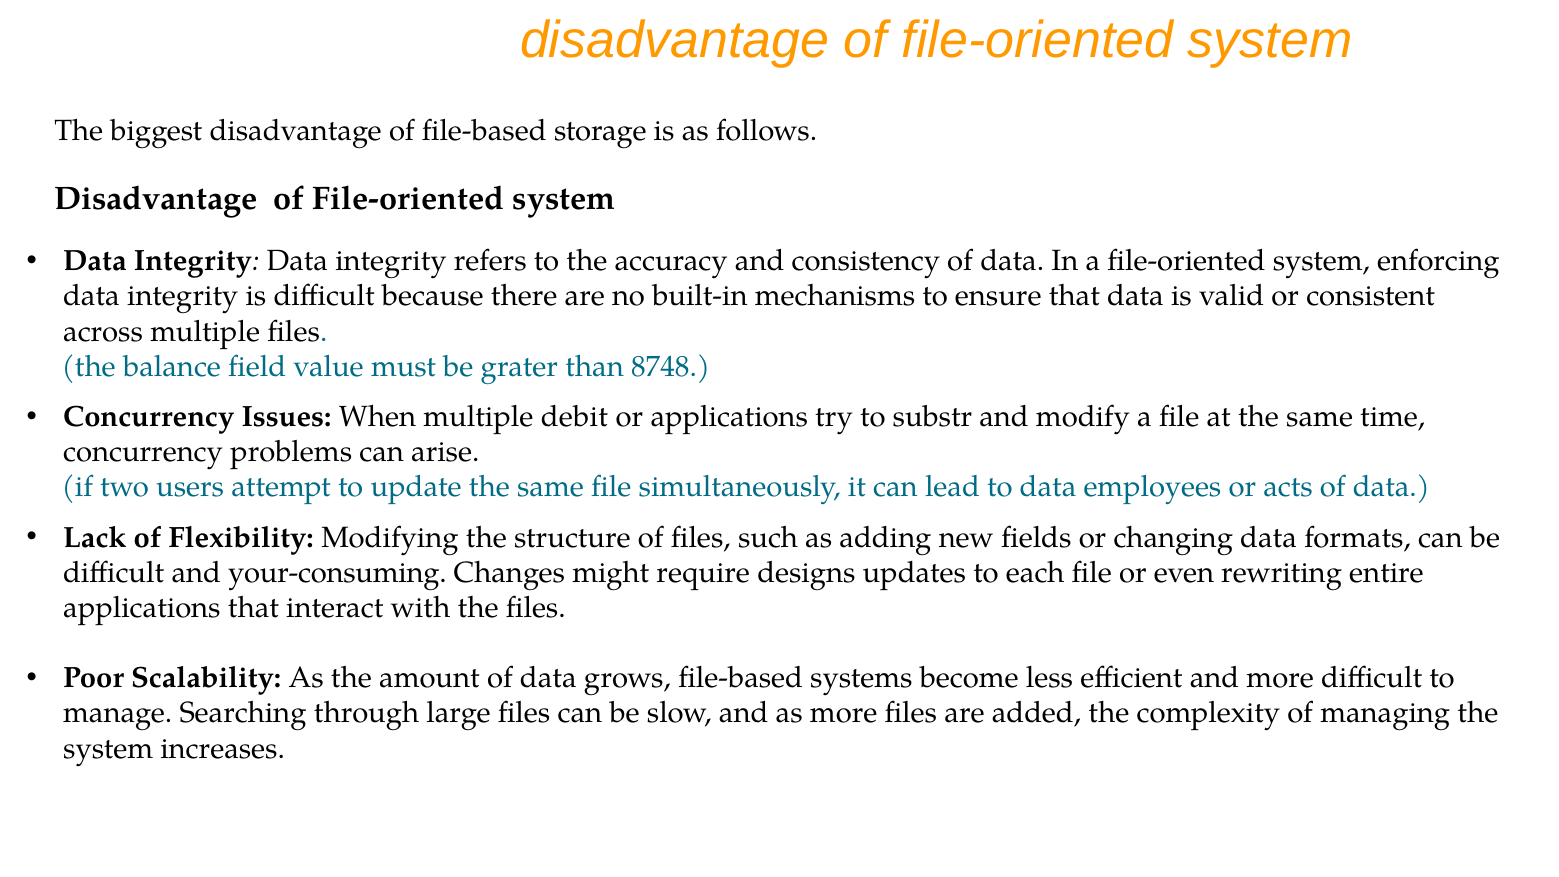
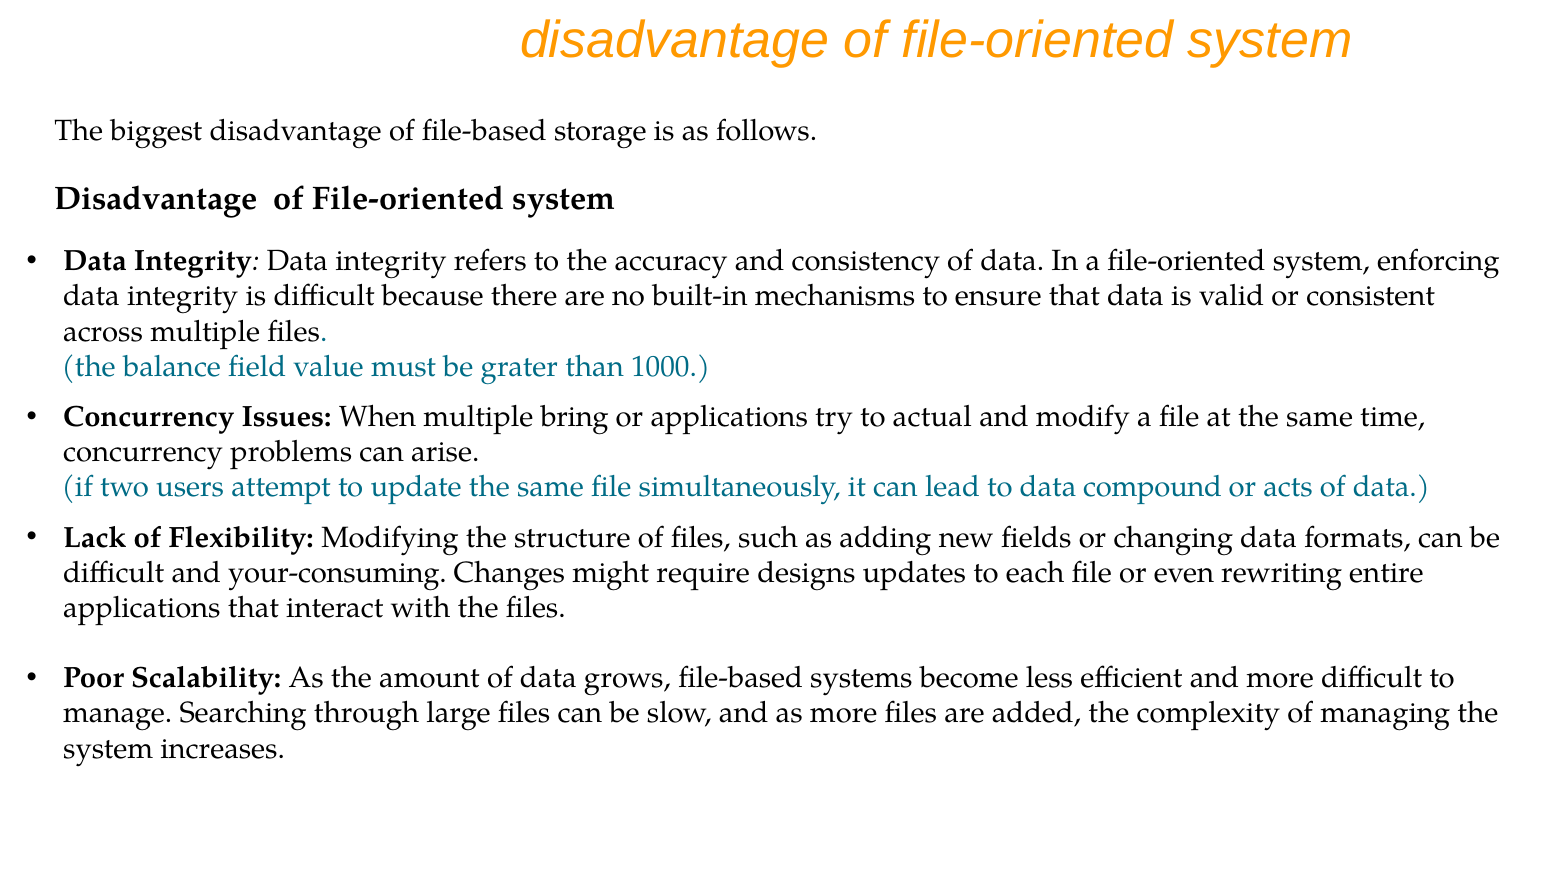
8748: 8748 -> 1000
debit: debit -> bring
substr: substr -> actual
employees: employees -> compound
